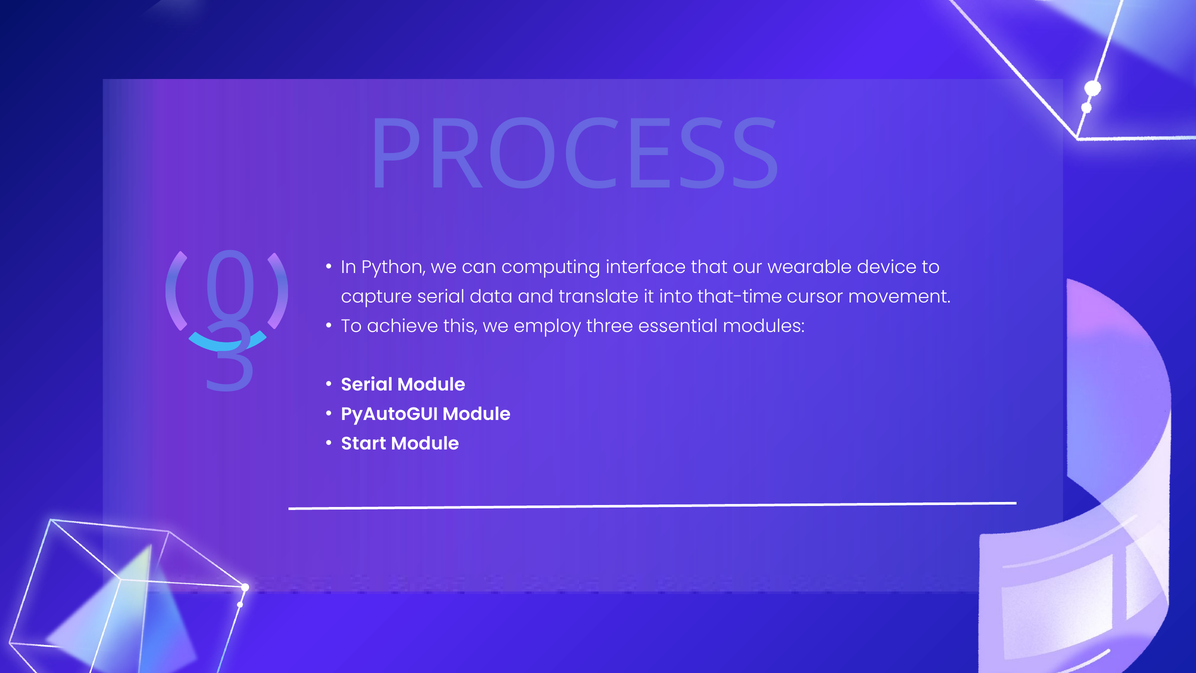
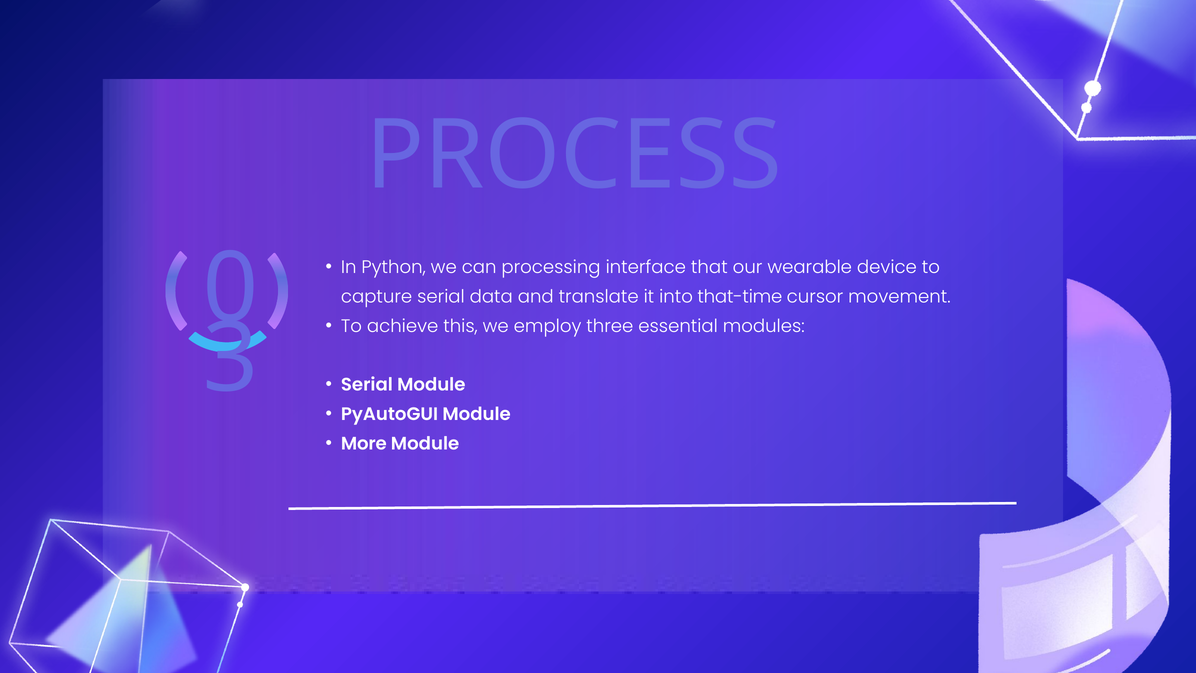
computing: computing -> processing
Start: Start -> More
